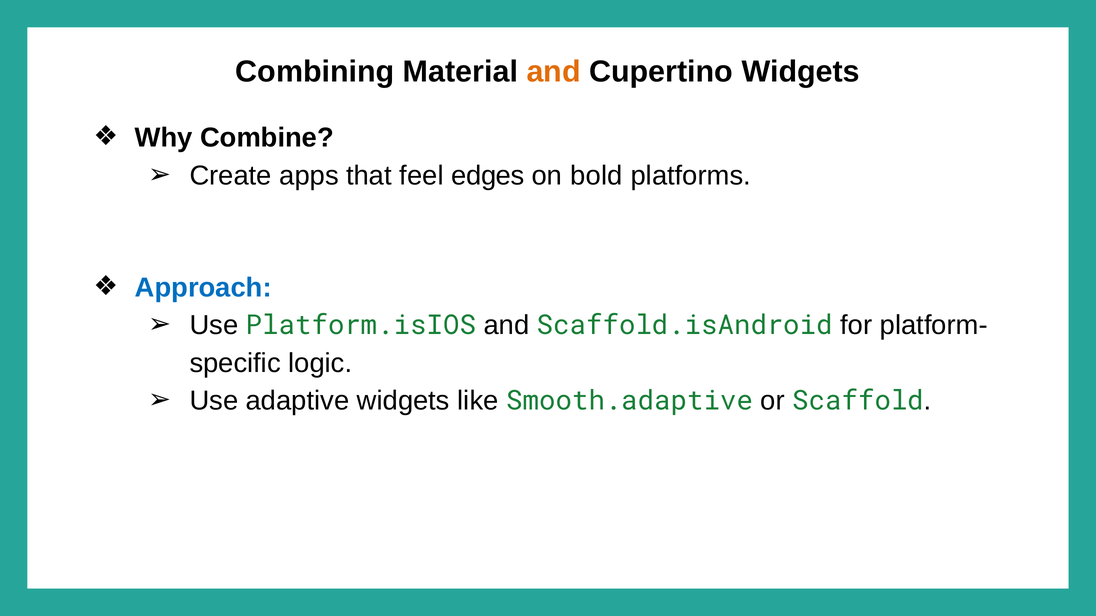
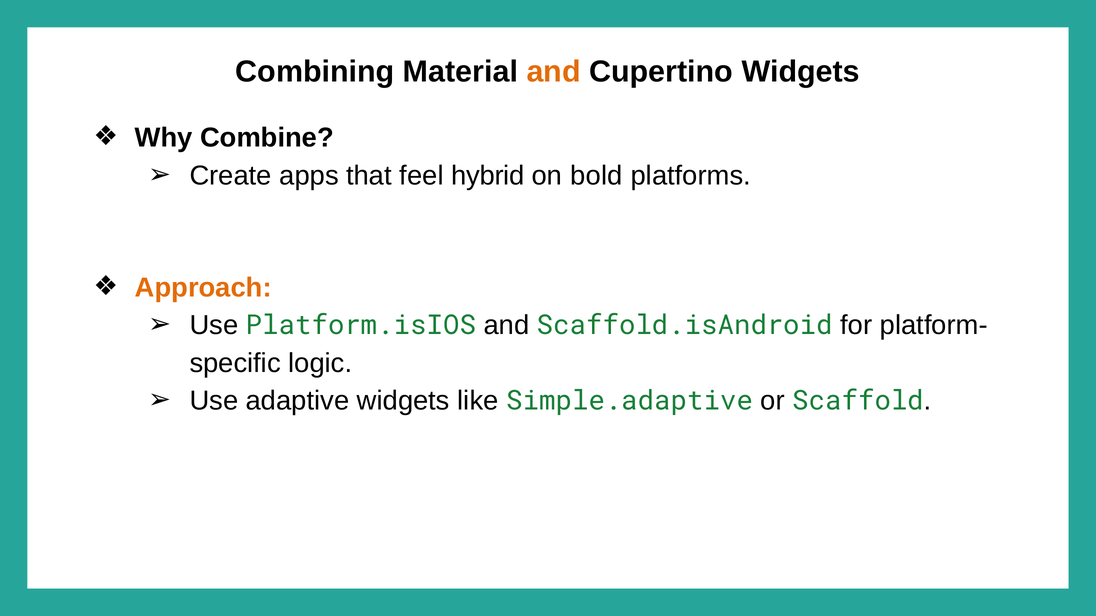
edges: edges -> hybrid
Approach colour: blue -> orange
Smooth.adaptive: Smooth.adaptive -> Simple.adaptive
